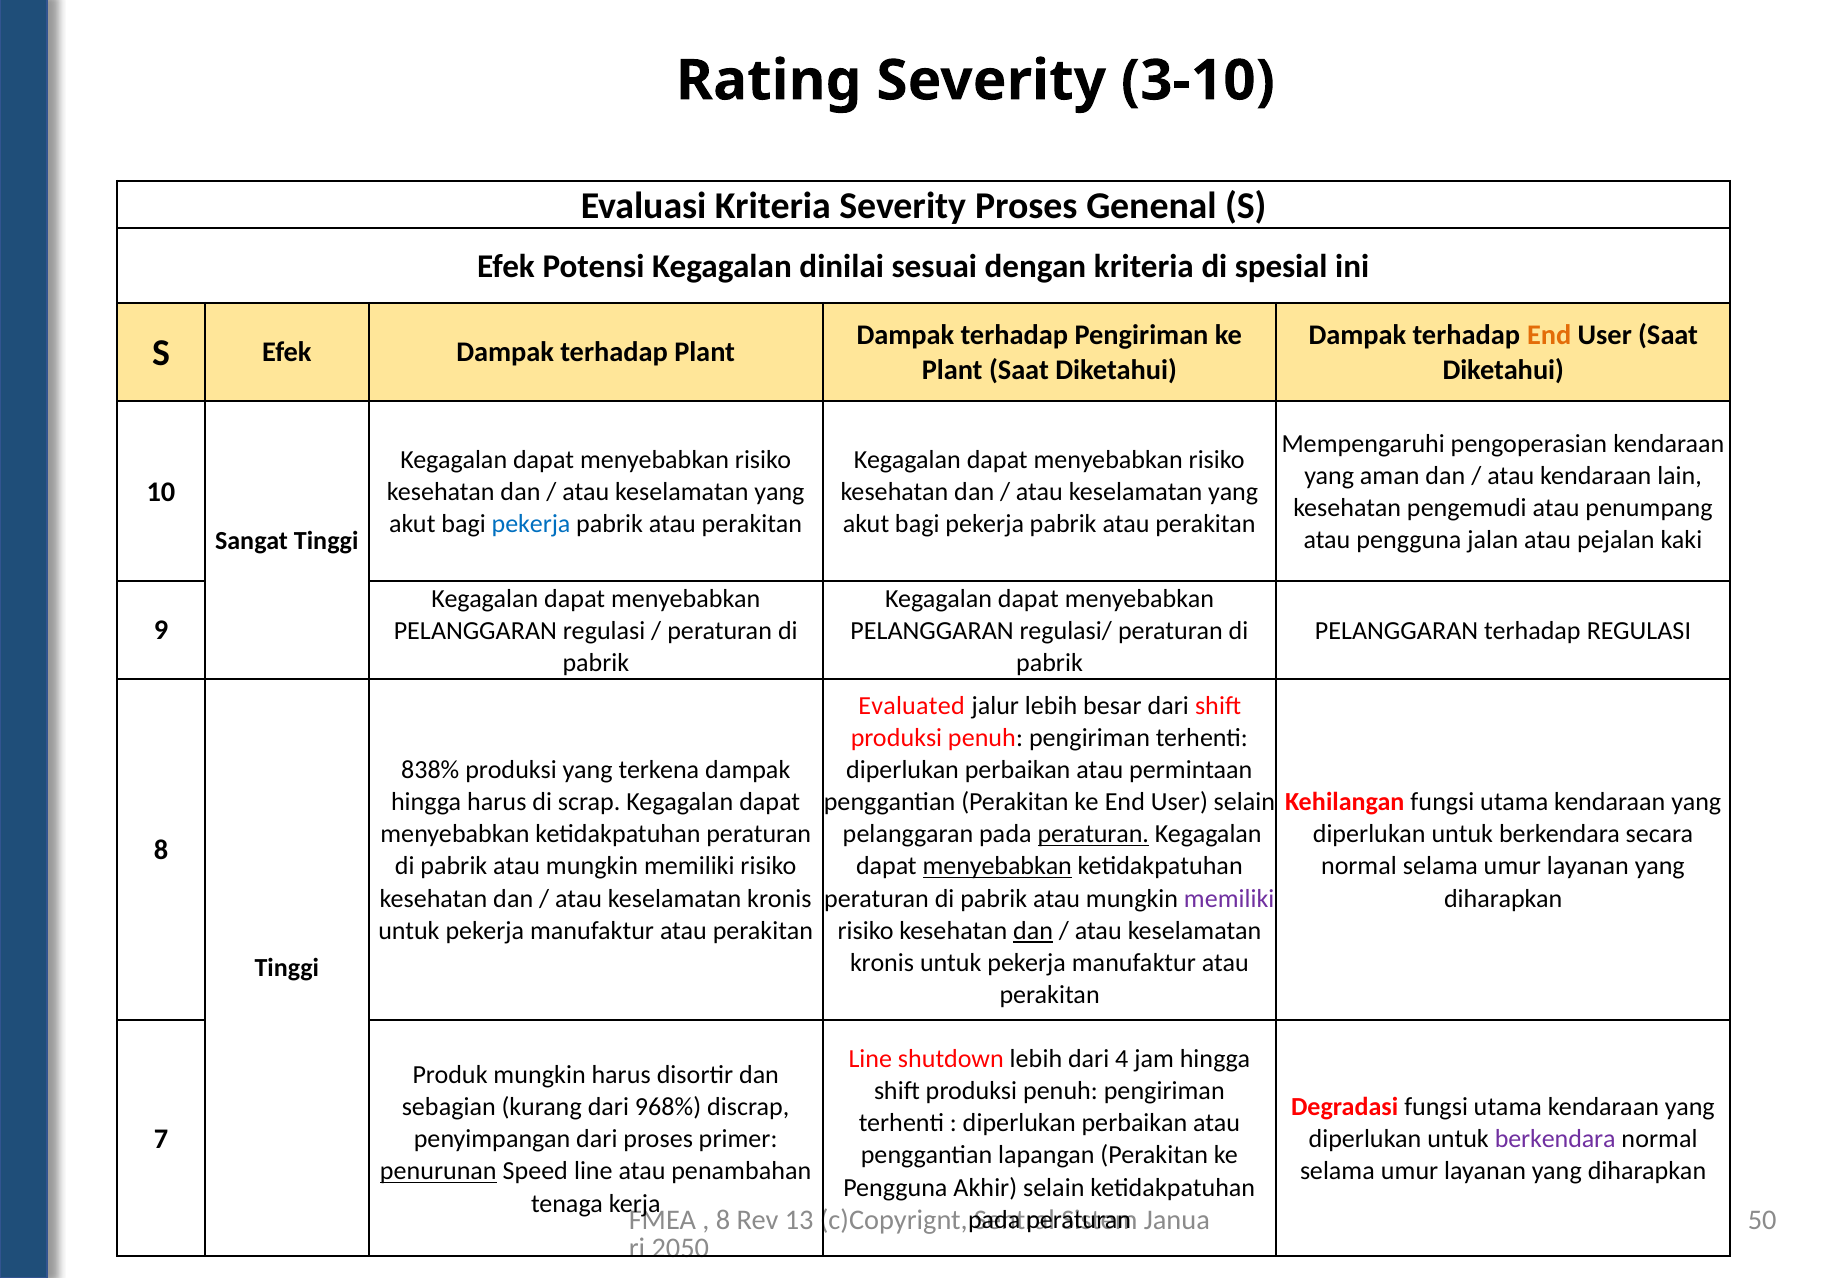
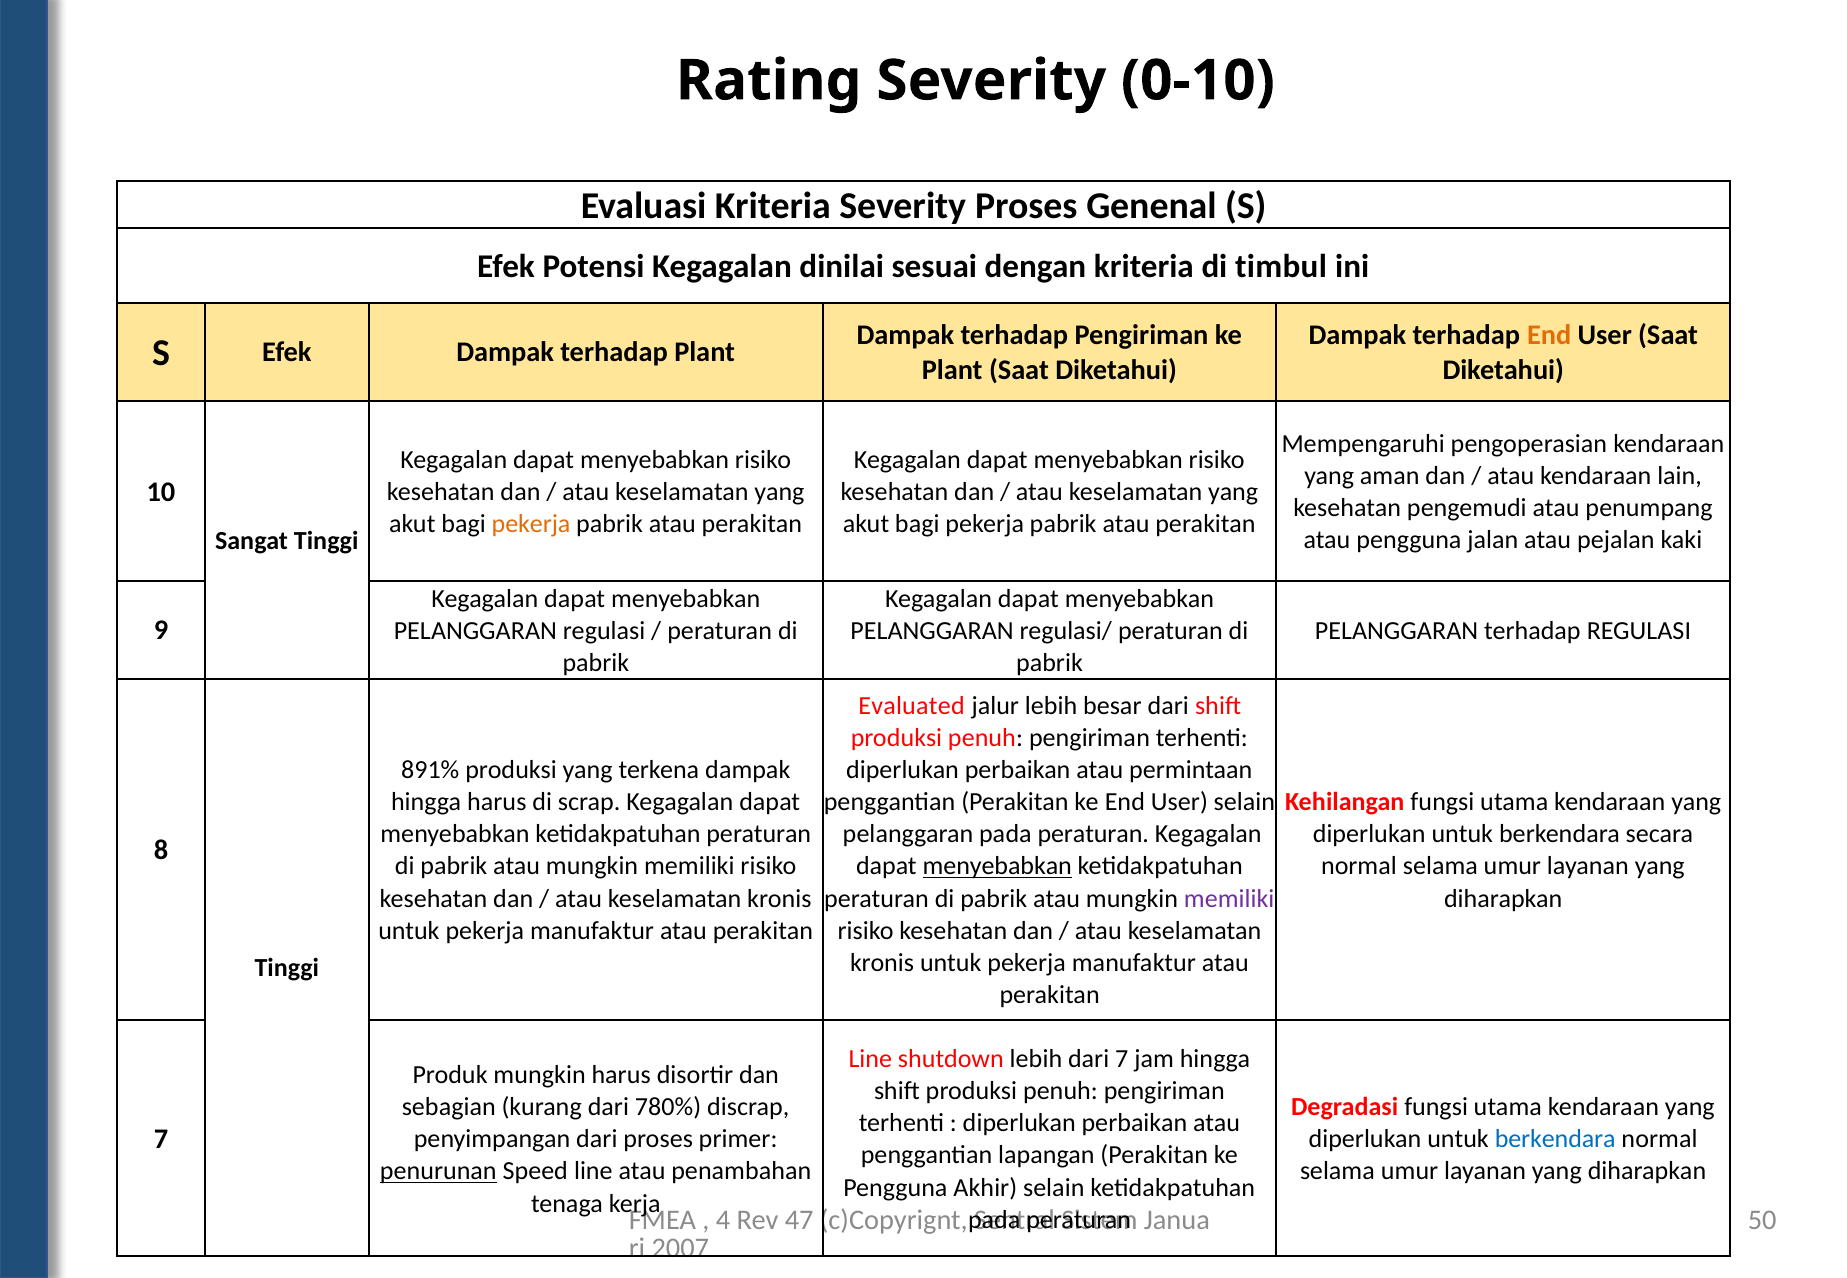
3-10: 3-10 -> 0-10
spesial: spesial -> timbul
pekerja at (531, 524) colour: blue -> orange
838%: 838% -> 891%
peraturan at (1093, 835) underline: present -> none
dan at (1033, 931) underline: present -> none
dari 4: 4 -> 7
968%: 968% -> 780%
berkendara at (1555, 1140) colour: purple -> blue
8 at (723, 1221): 8 -> 4
13: 13 -> 47
2050: 2050 -> 2007
